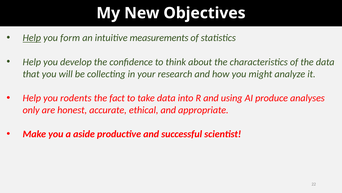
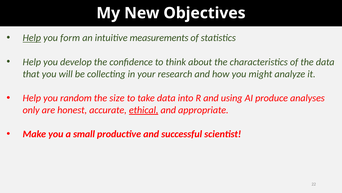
rodents: rodents -> random
fact: fact -> size
ethical underline: none -> present
aside: aside -> small
